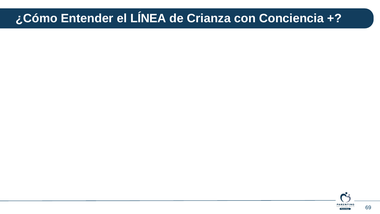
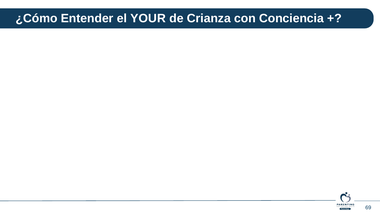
LÍNEA: LÍNEA -> YOUR
